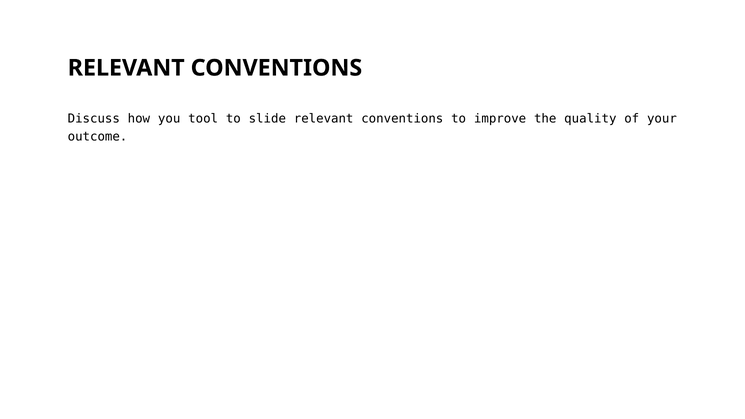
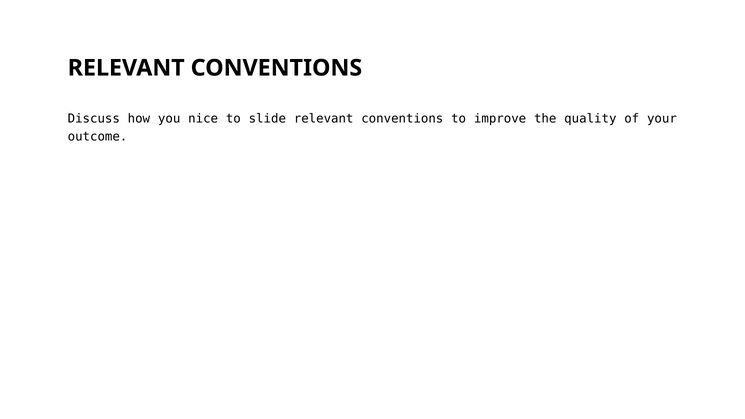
tool: tool -> nice
